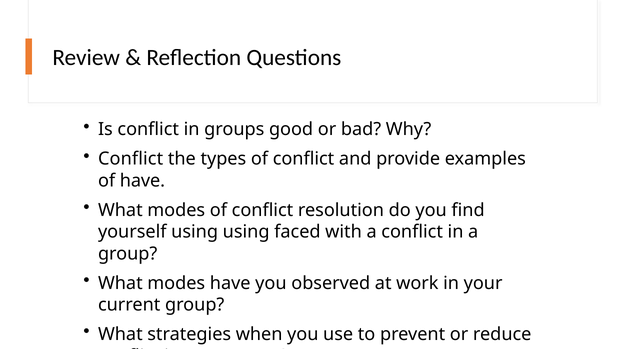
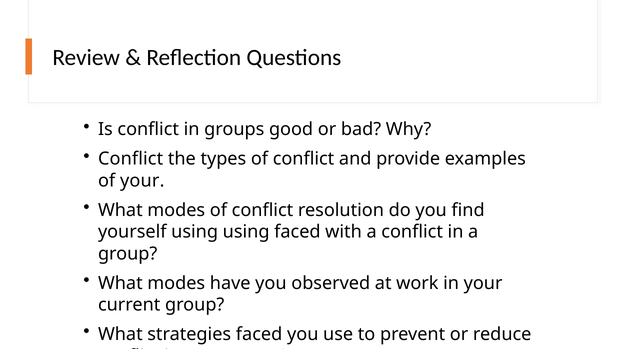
of have: have -> your
strategies when: when -> faced
